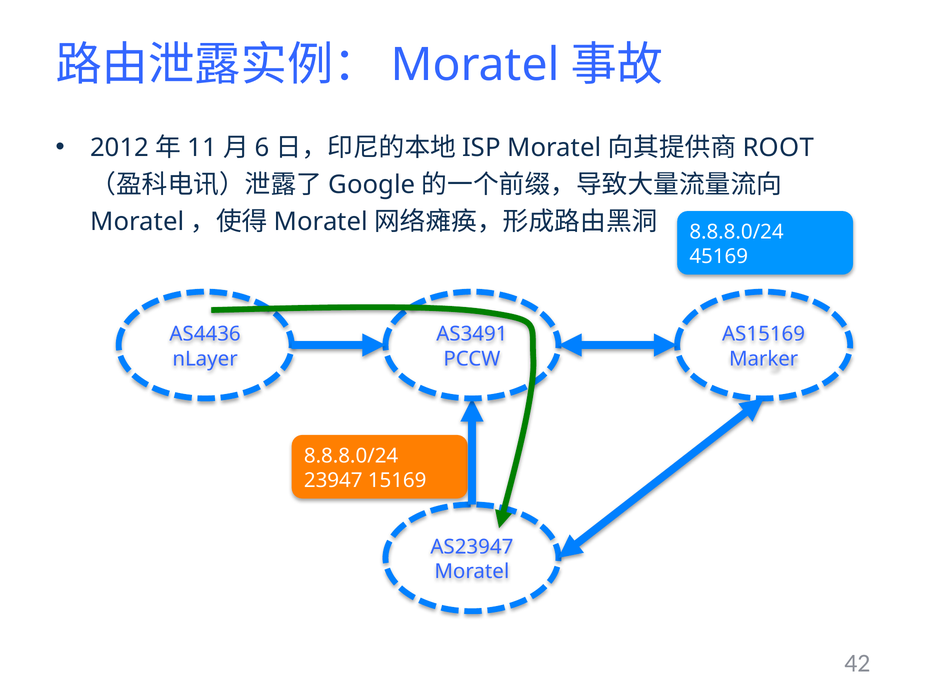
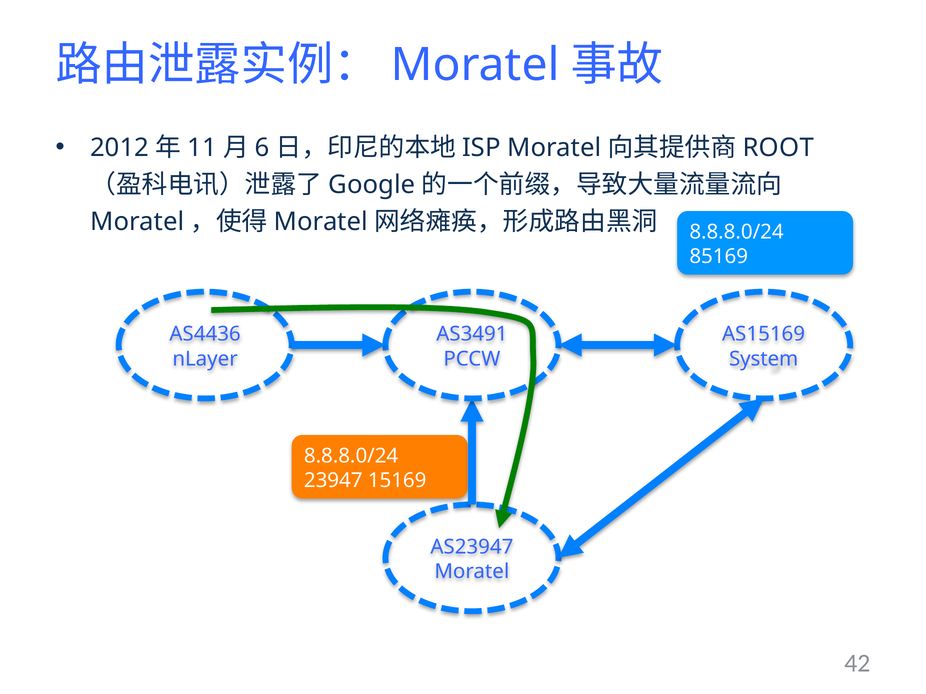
45169: 45169 -> 85169
Marker: Marker -> System
